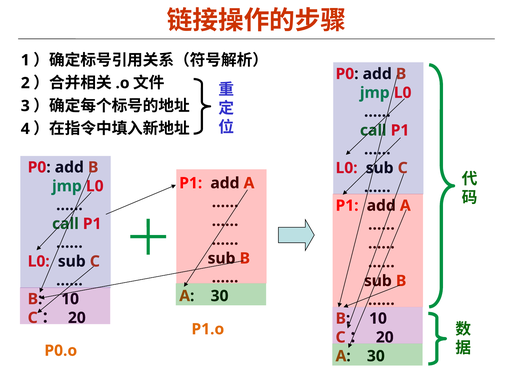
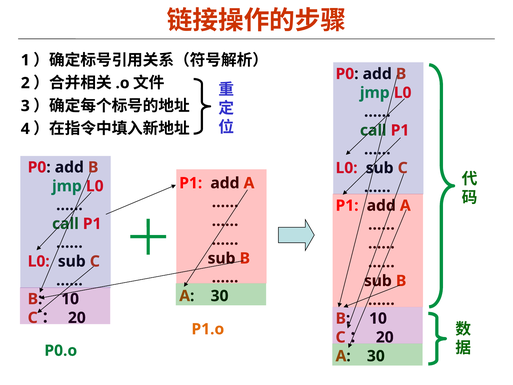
P0.o colour: orange -> green
